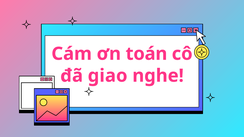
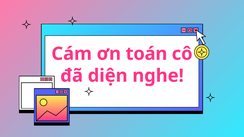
giao: giao -> diện
